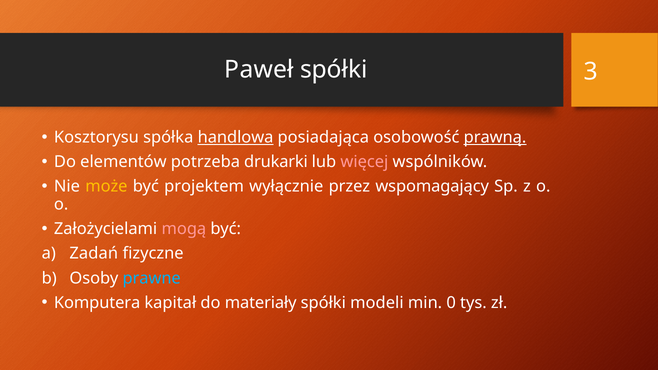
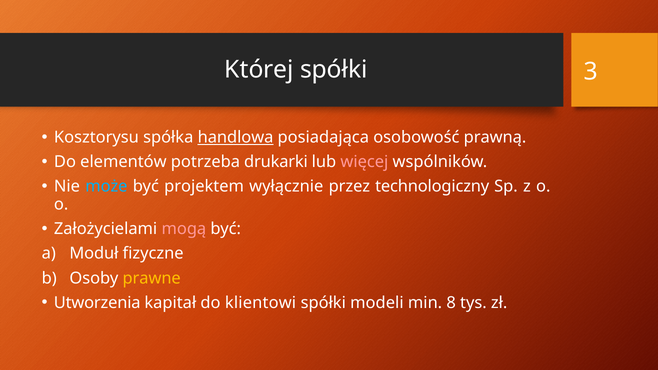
Paweł: Paweł -> Której
prawną underline: present -> none
może colour: yellow -> light blue
wspomagający: wspomagający -> technologiczny
Zadań: Zadań -> Moduł
prawne colour: light blue -> yellow
Komputera: Komputera -> Utworzenia
materiały: materiały -> klientowi
0: 0 -> 8
